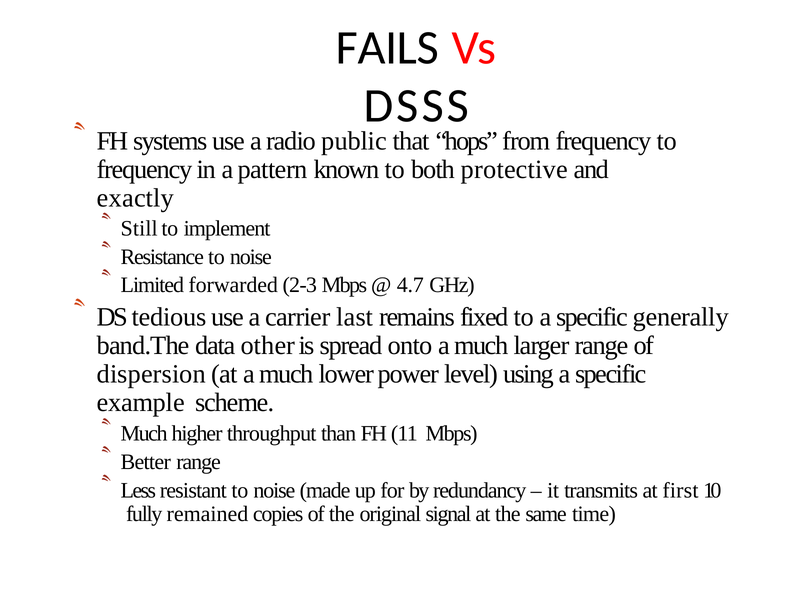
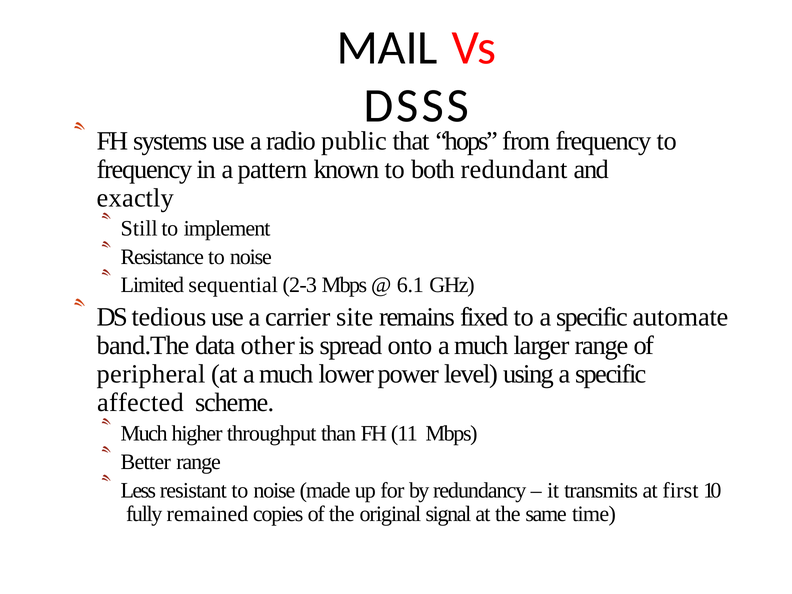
FAILS: FAILS -> MAIL
protective: protective -> redundant
forwarded: forwarded -> sequential
4.7: 4.7 -> 6.1
last: last -> site
generally: generally -> automate
dispersion: dispersion -> peripheral
example: example -> affected
